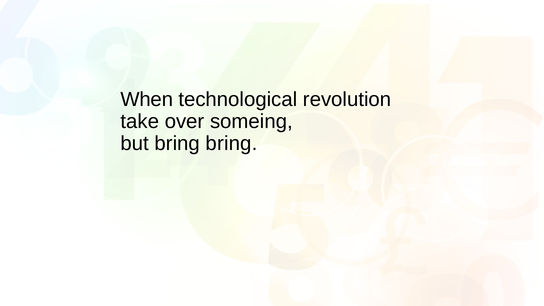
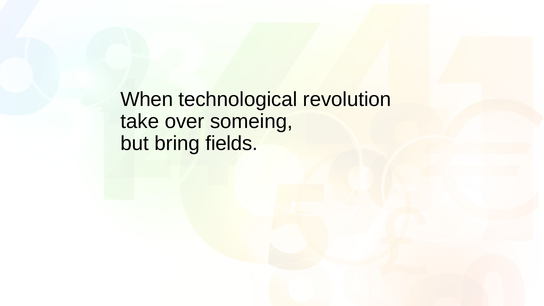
bring bring: bring -> fields
